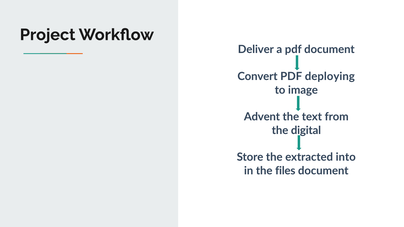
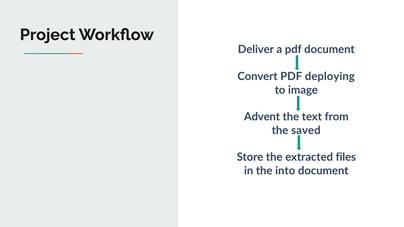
digital: digital -> saved
into: into -> files
files: files -> into
